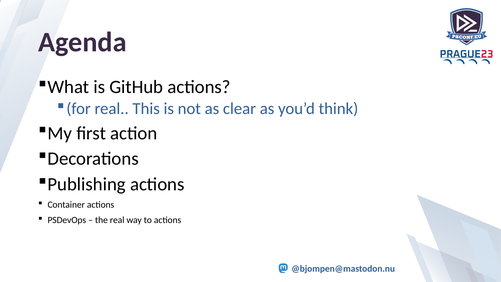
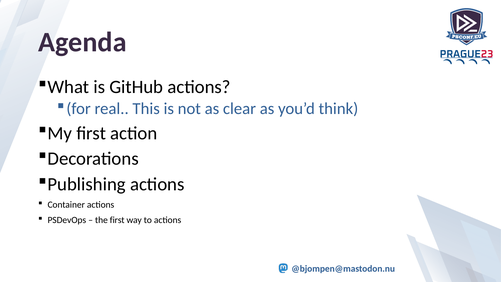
the real: real -> first
